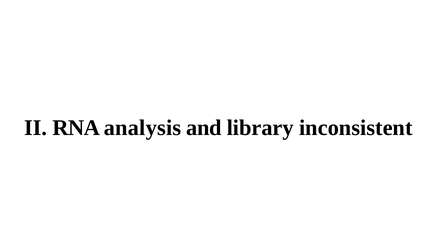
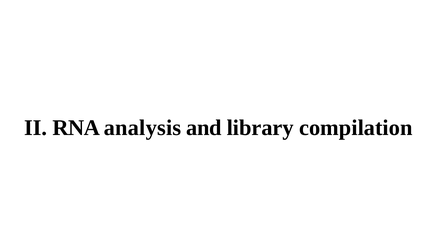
inconsistent: inconsistent -> compilation
